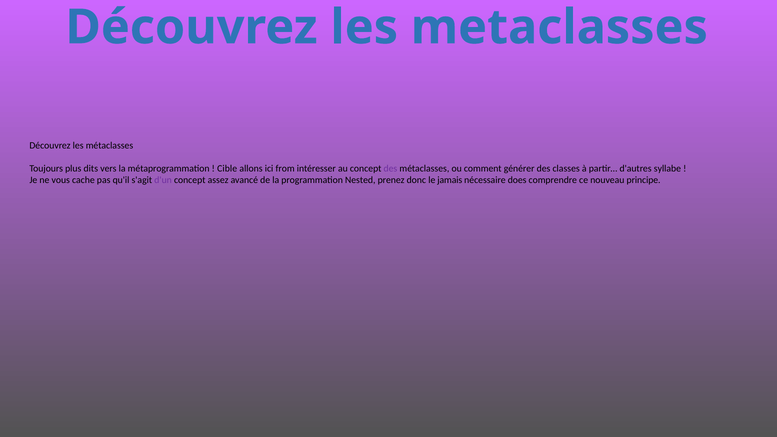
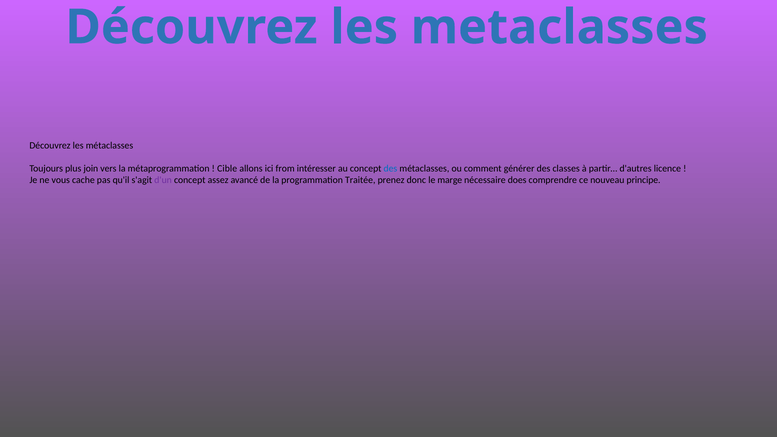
dits: dits -> join
des at (390, 169) colour: purple -> blue
syllabe: syllabe -> licence
Nested: Nested -> Traitée
jamais: jamais -> marge
